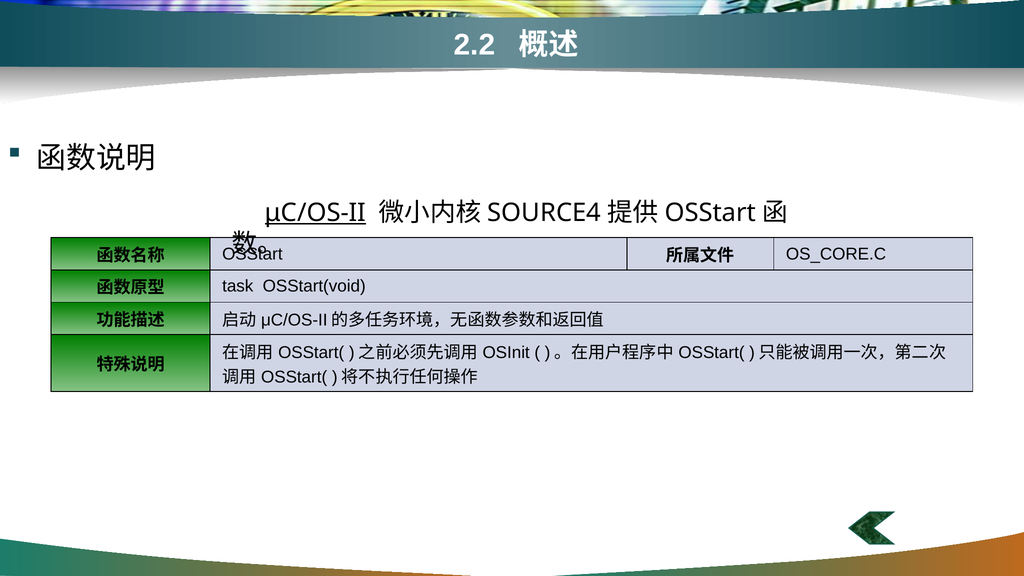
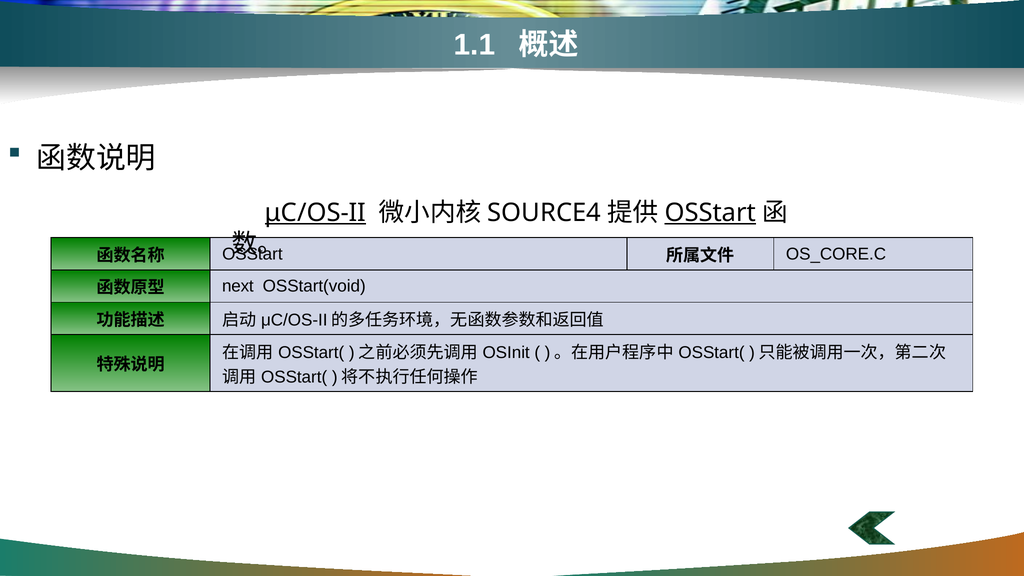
2.2: 2.2 -> 1.1
OSStart at (710, 213) underline: none -> present
task: task -> next
